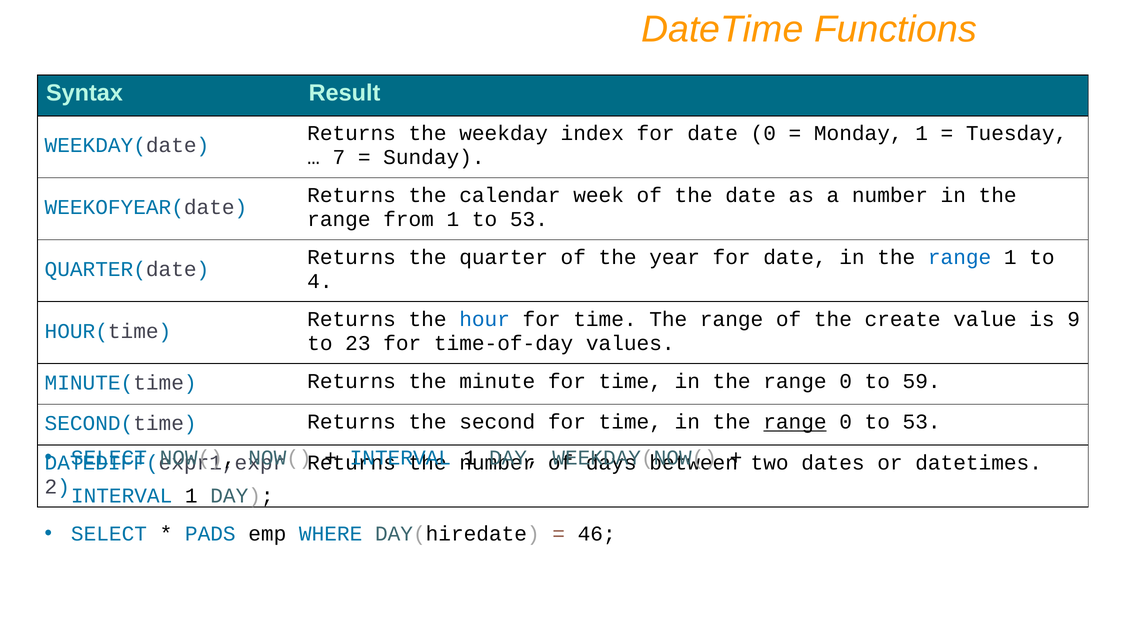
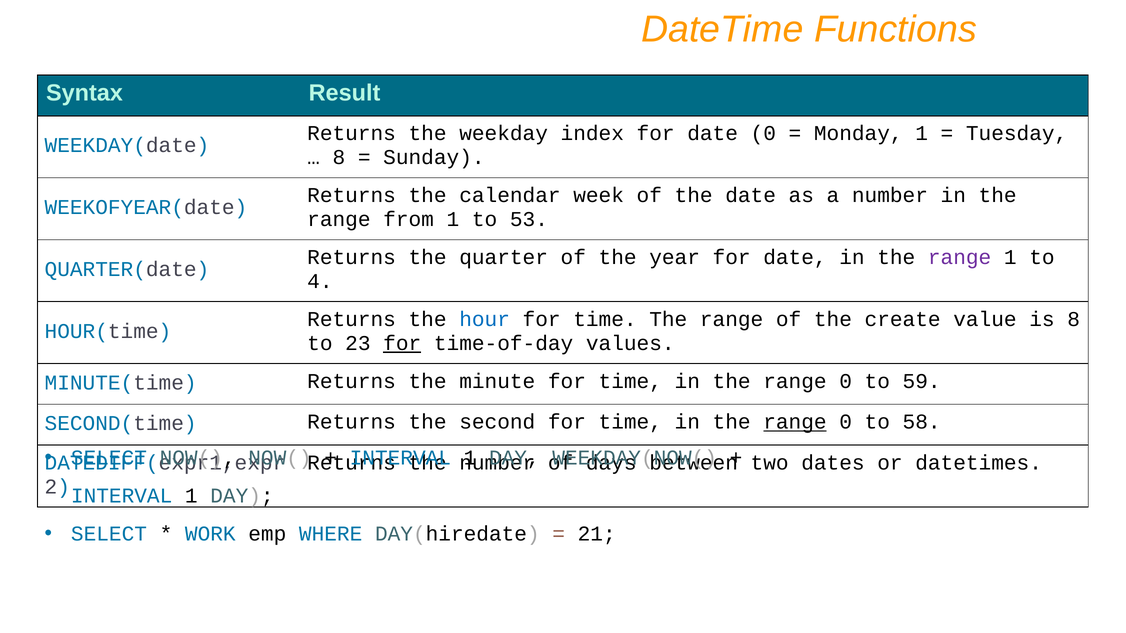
7 at (339, 158): 7 -> 8
range at (960, 257) colour: blue -> purple
is 9: 9 -> 8
for at (402, 343) underline: none -> present
0 to 53: 53 -> 58
PADS: PADS -> WORK
46: 46 -> 21
